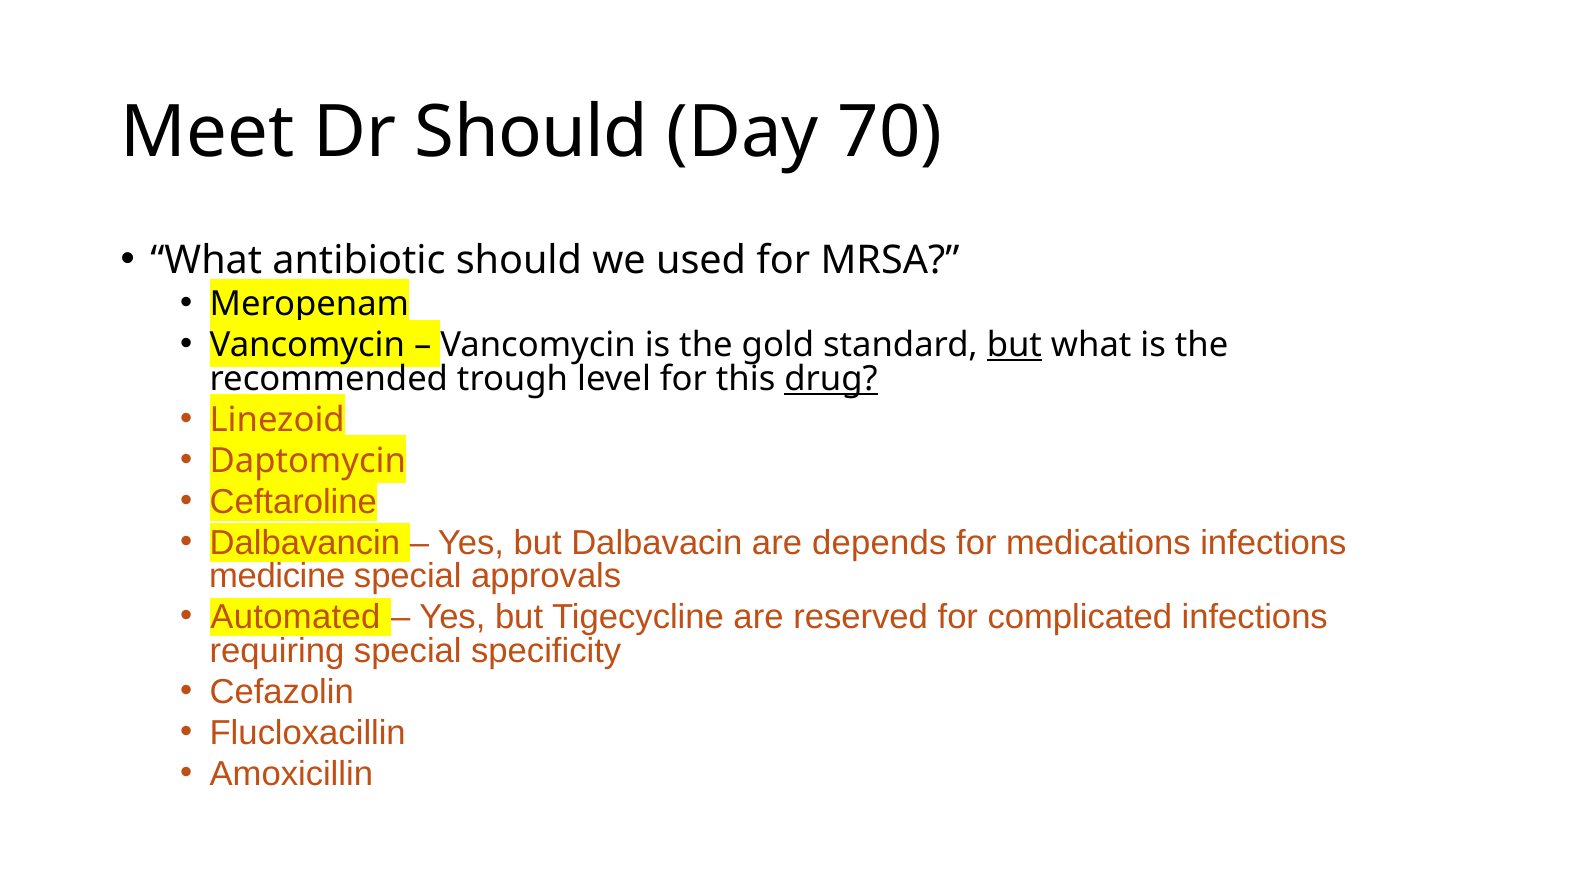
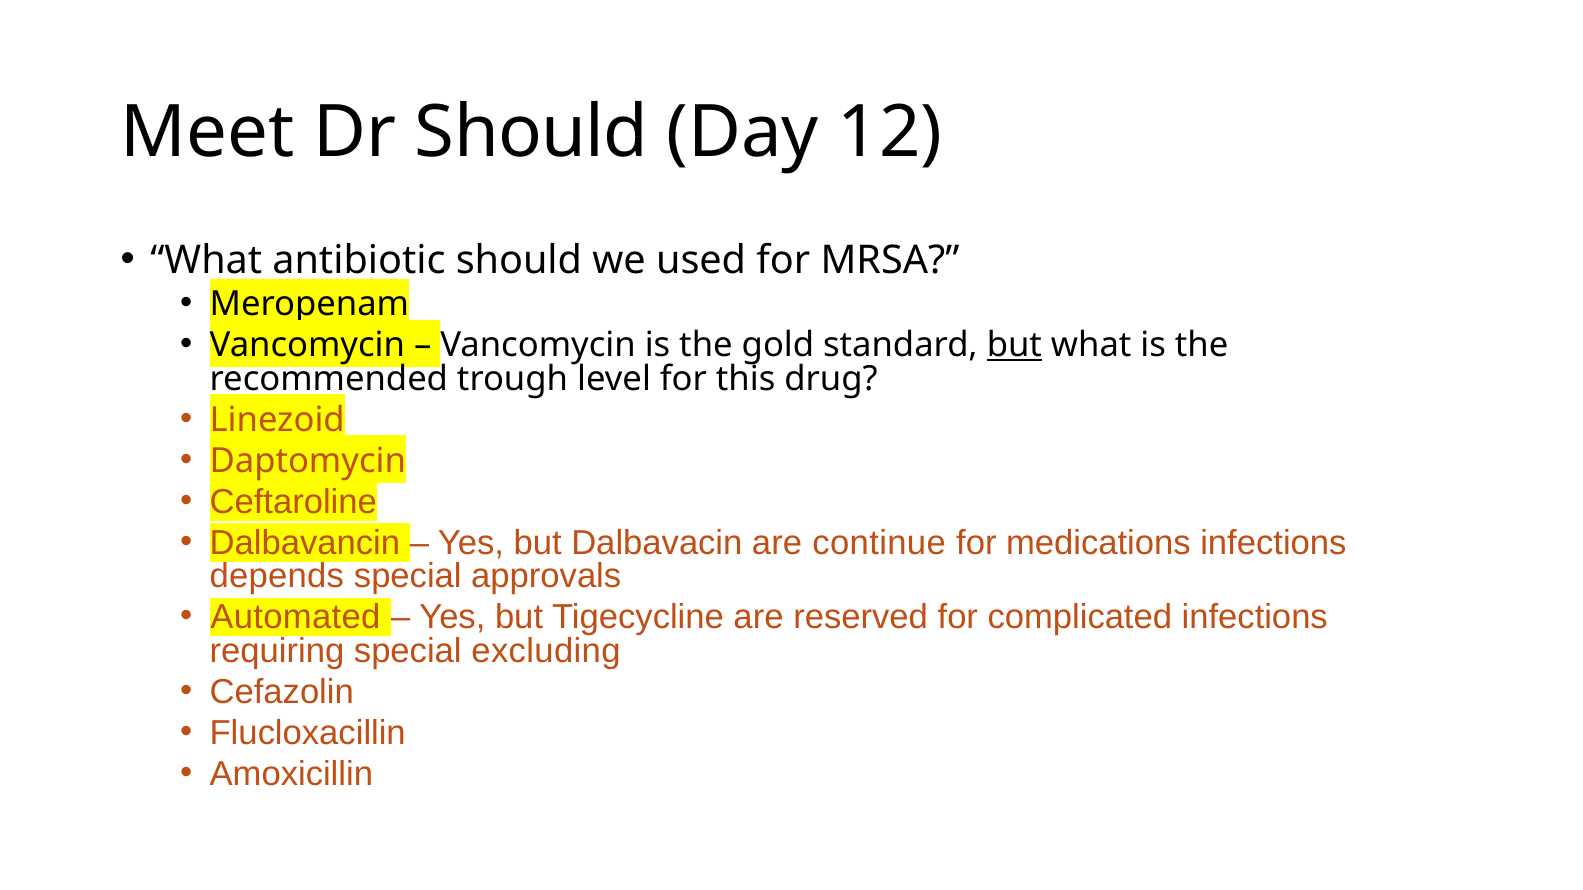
70: 70 -> 12
drug underline: present -> none
depends: depends -> continue
medicine: medicine -> depends
specificity: specificity -> excluding
